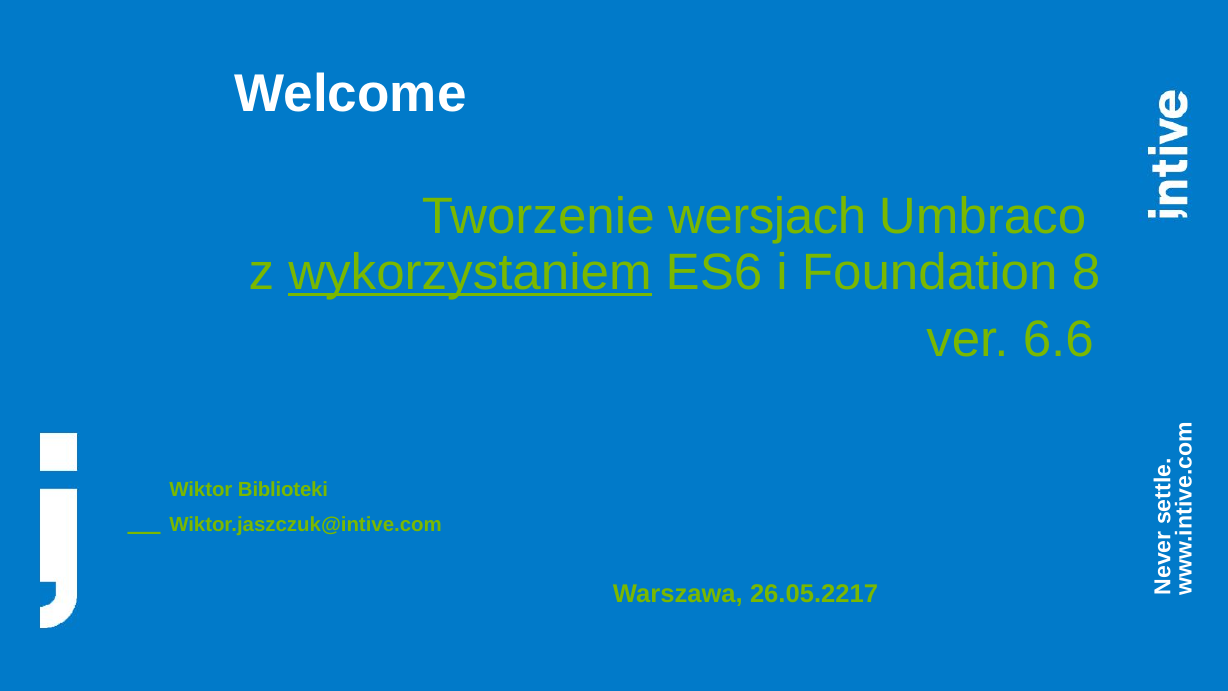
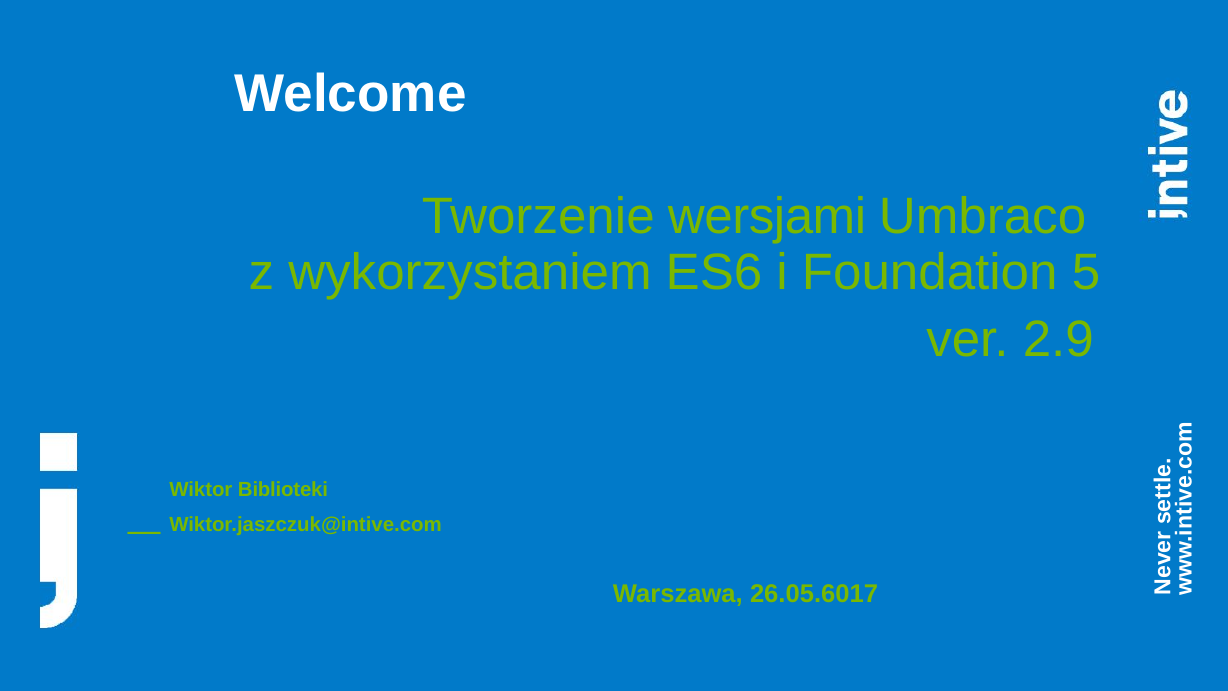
wersjach: wersjach -> wersjami
wykorzystaniem underline: present -> none
8: 8 -> 5
6.6: 6.6 -> 2.9
26.05.2217: 26.05.2217 -> 26.05.6017
